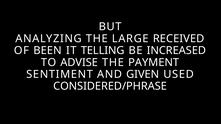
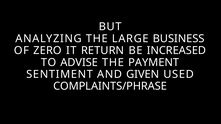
RECEIVED: RECEIVED -> BUSINESS
BEEN: BEEN -> ZERO
TELLING: TELLING -> RETURN
CONSIDERED/PHRASE: CONSIDERED/PHRASE -> COMPLAINTS/PHRASE
